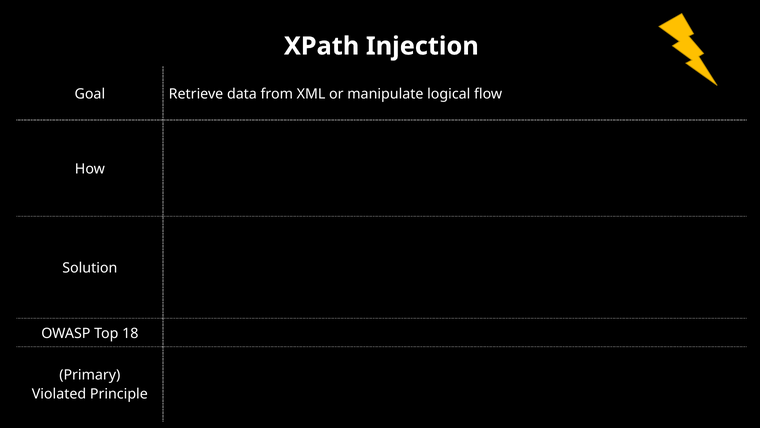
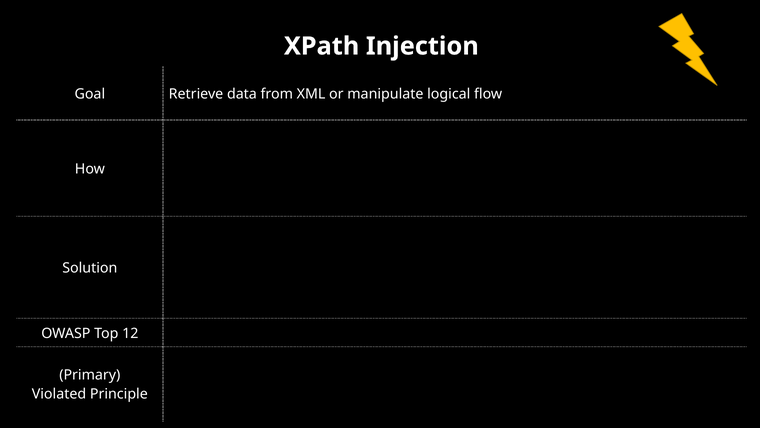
18: 18 -> 12
